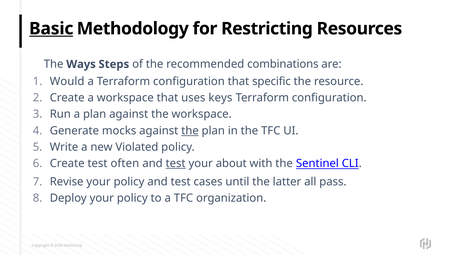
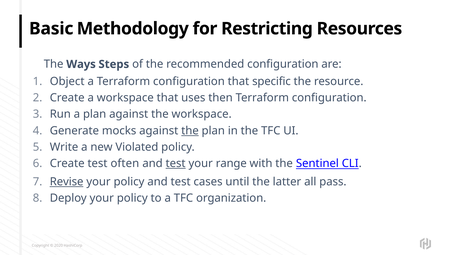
Basic underline: present -> none
recommended combinations: combinations -> configuration
Would: Would -> Object
keys: keys -> then
about: about -> range
Revise underline: none -> present
